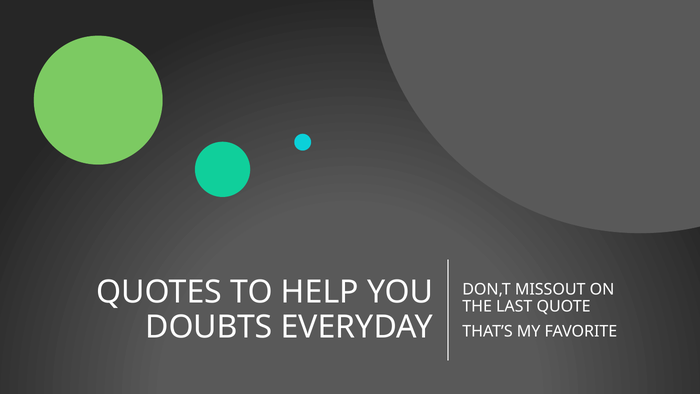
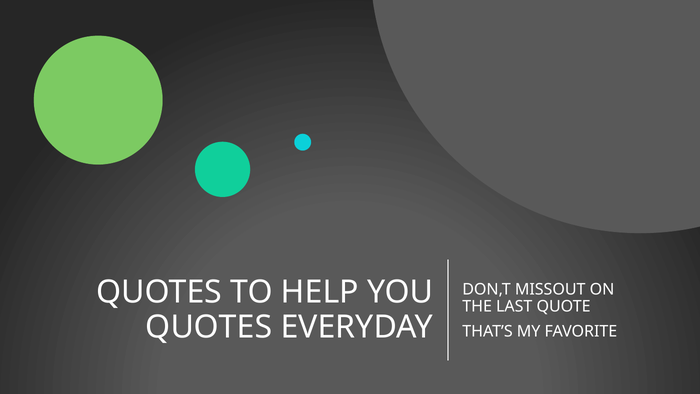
DOUBTS at (209, 327): DOUBTS -> QUOTES
